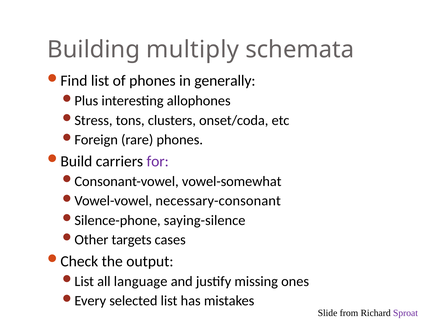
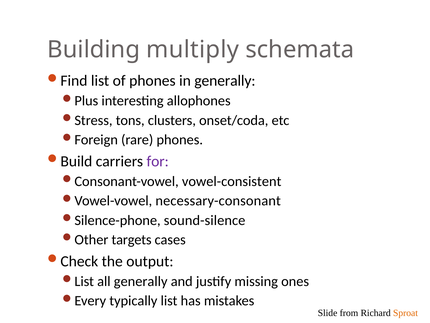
vowel-somewhat: vowel-somewhat -> vowel-consistent
saying-silence: saying-silence -> sound-silence
all language: language -> generally
selected: selected -> typically
Sproat colour: purple -> orange
